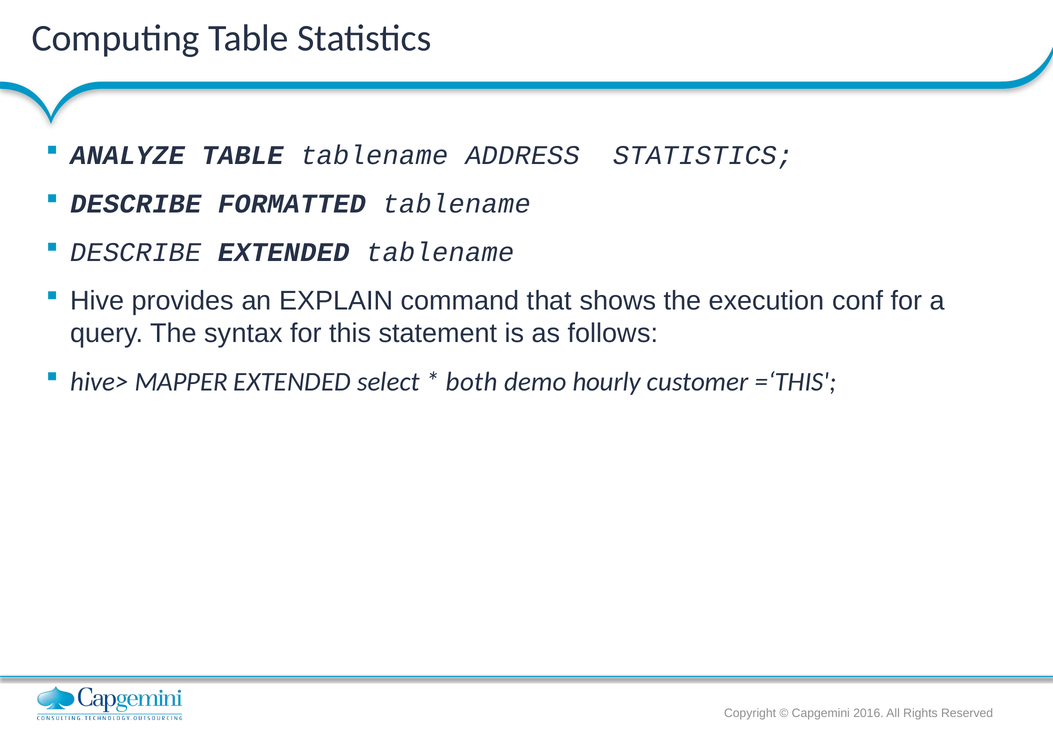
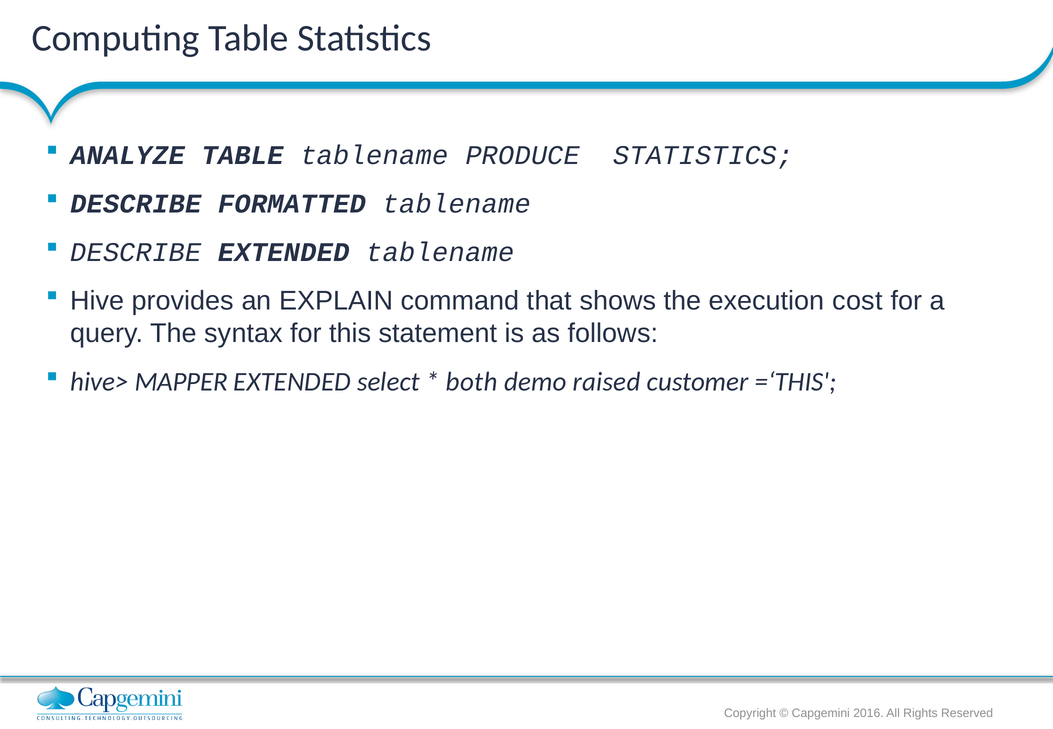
ADDRESS: ADDRESS -> PRODUCE
conf: conf -> cost
hourly: hourly -> raised
